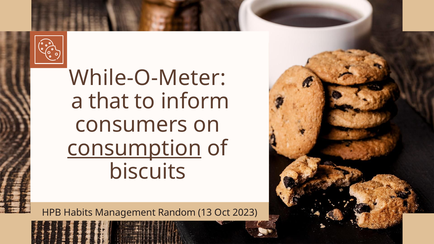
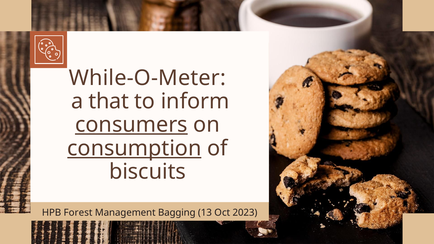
consumers underline: none -> present
Habits: Habits -> Forest
Random: Random -> Bagging
